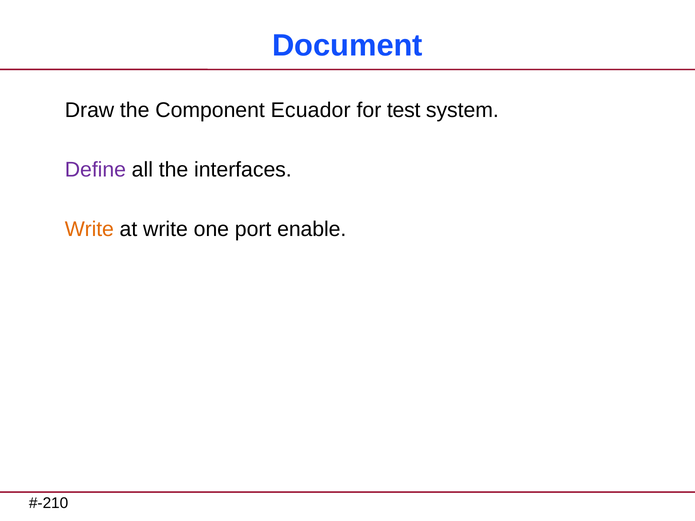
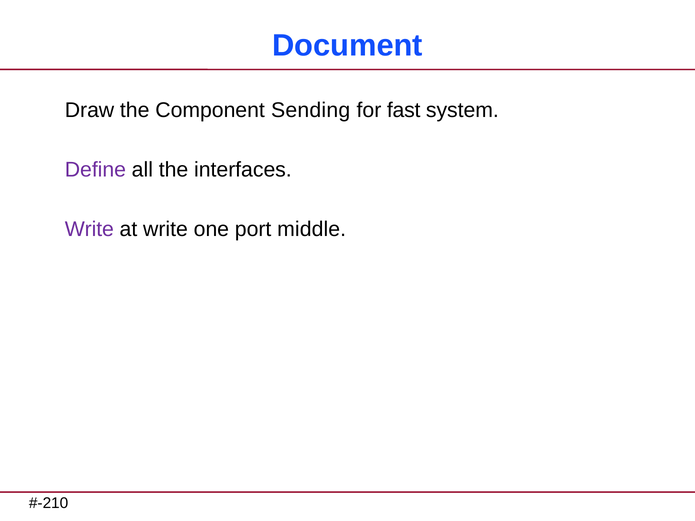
Ecuador: Ecuador -> Sending
test: test -> fast
Write at (89, 229) colour: orange -> purple
enable: enable -> middle
